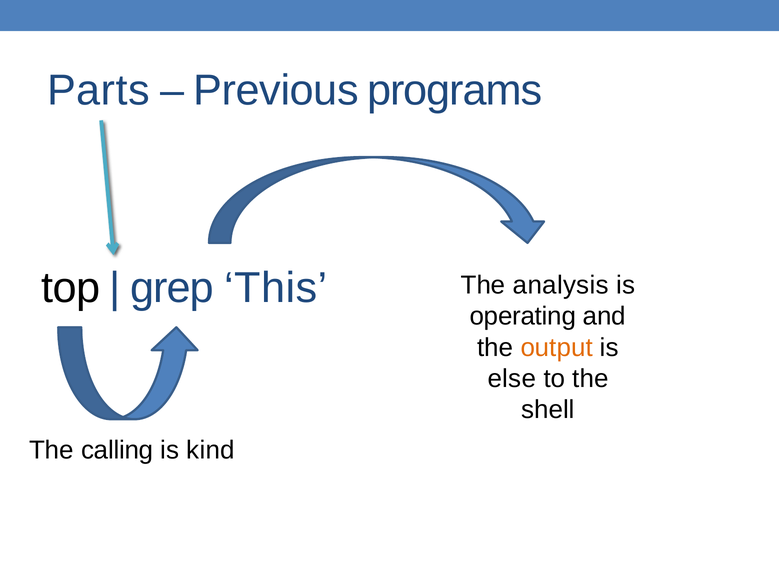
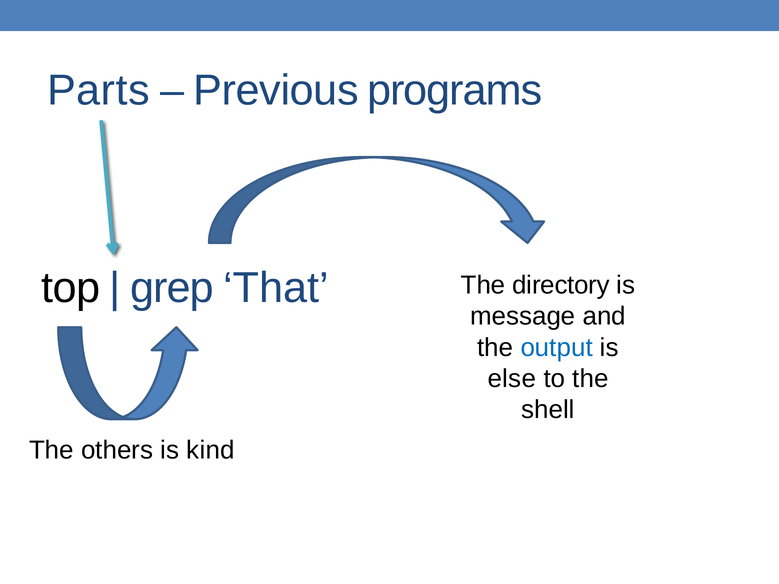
This: This -> That
analysis: analysis -> directory
operating: operating -> message
output colour: orange -> blue
calling: calling -> others
